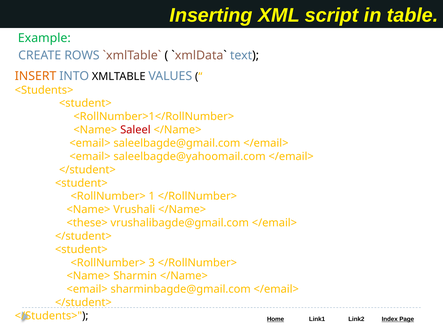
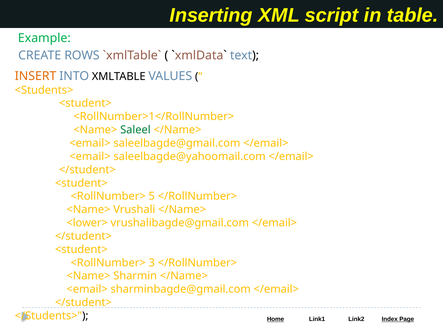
Saleel colour: red -> green
1: 1 -> 5
<these>: <these> -> <lower>
